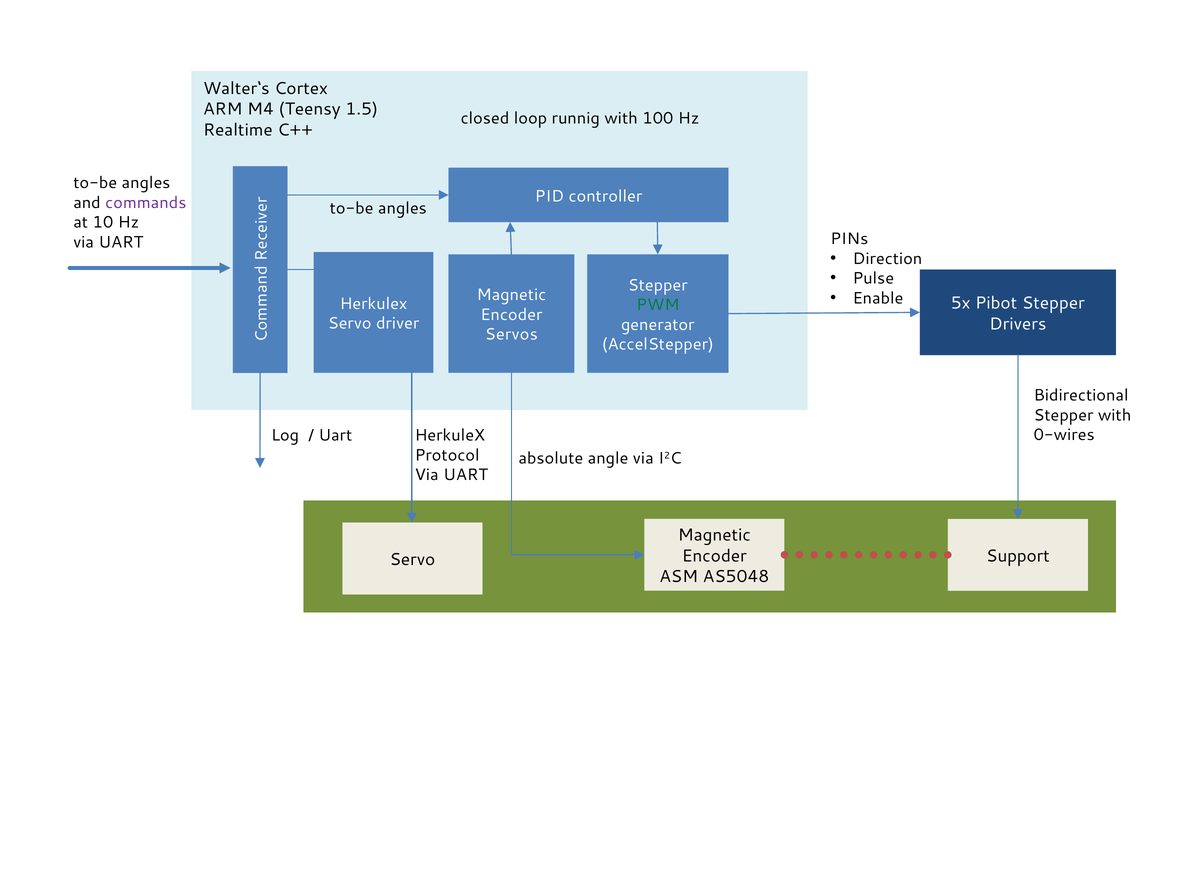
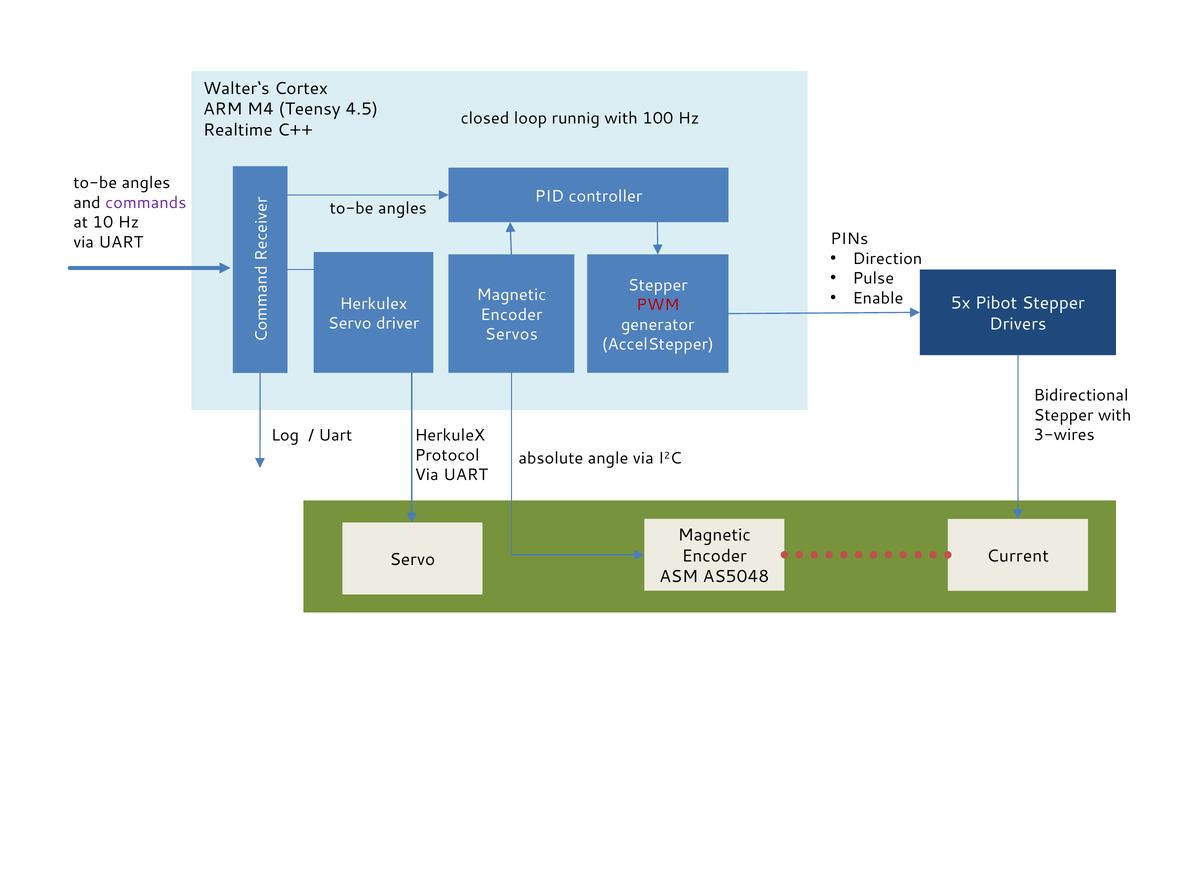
1.5: 1.5 -> 4.5
PWM colour: green -> red
0-wires: 0-wires -> 3-wires
Support: Support -> Current
